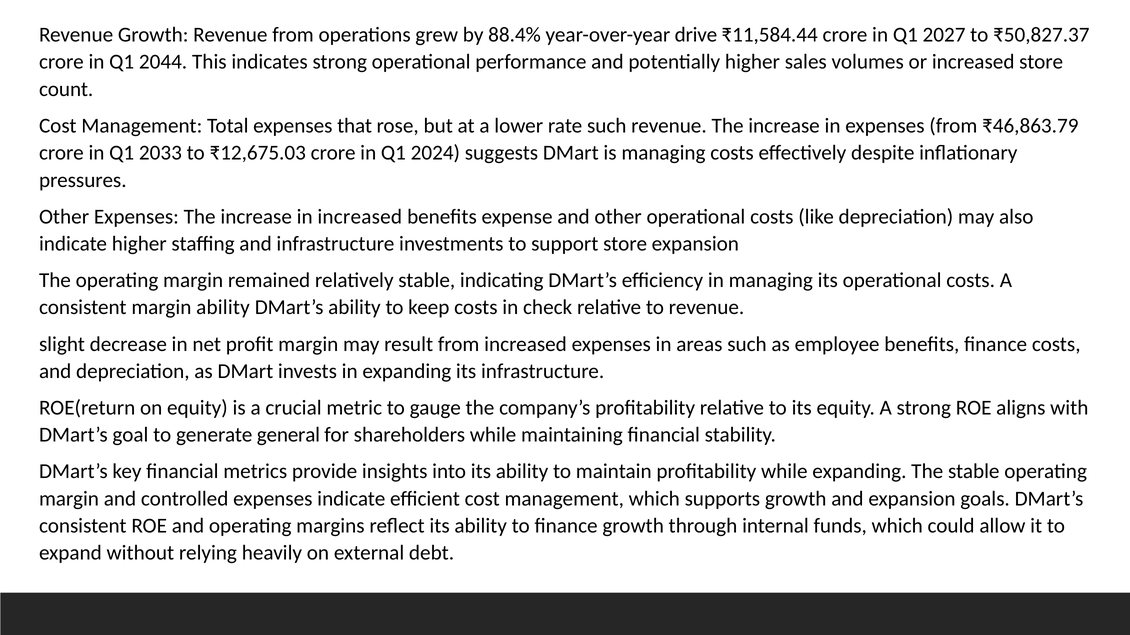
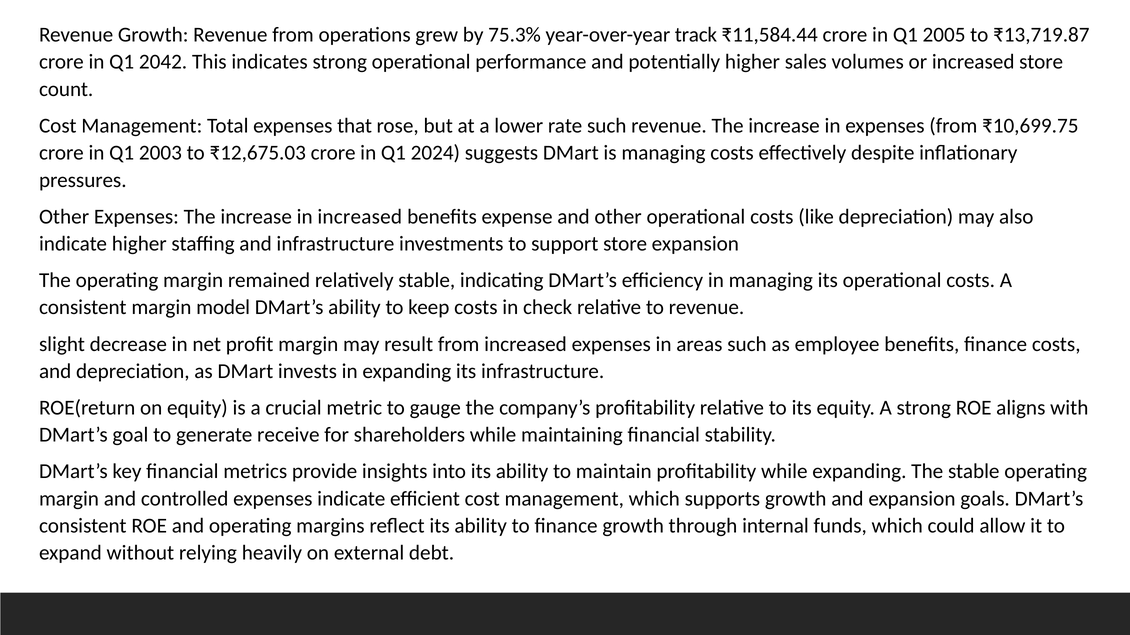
88.4%: 88.4% -> 75.3%
drive: drive -> track
2027: 2027 -> 2005
₹50,827.37: ₹50,827.37 -> ₹13,719.87
2044: 2044 -> 2042
₹46,863.79: ₹46,863.79 -> ₹10,699.75
2033: 2033 -> 2003
margin ability: ability -> model
general: general -> receive
